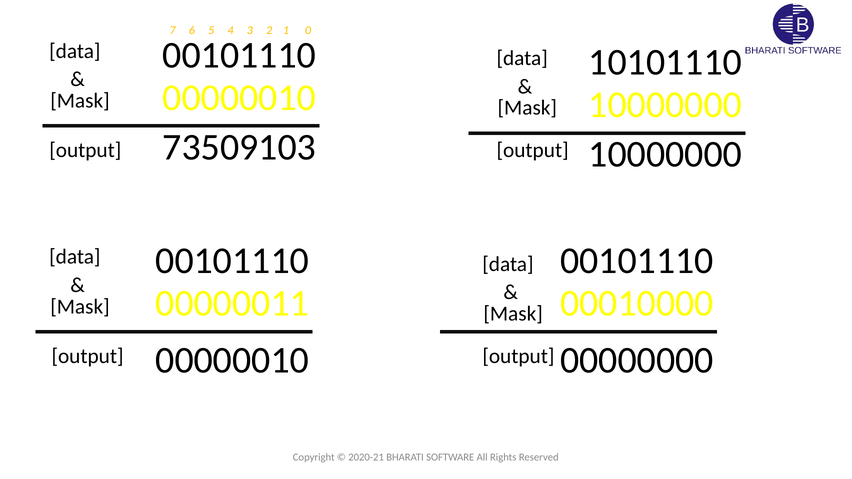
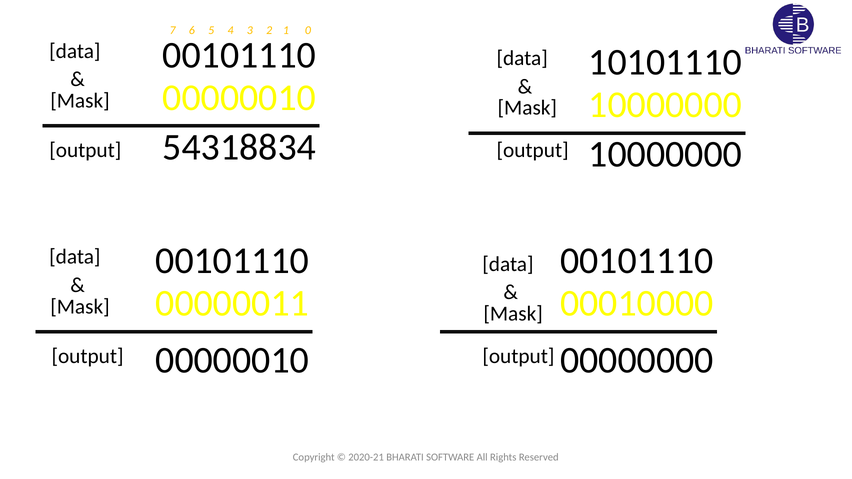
73509103: 73509103 -> 54318834
